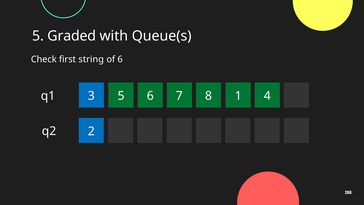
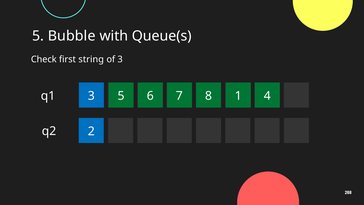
Graded: Graded -> Bubble
of 6: 6 -> 3
